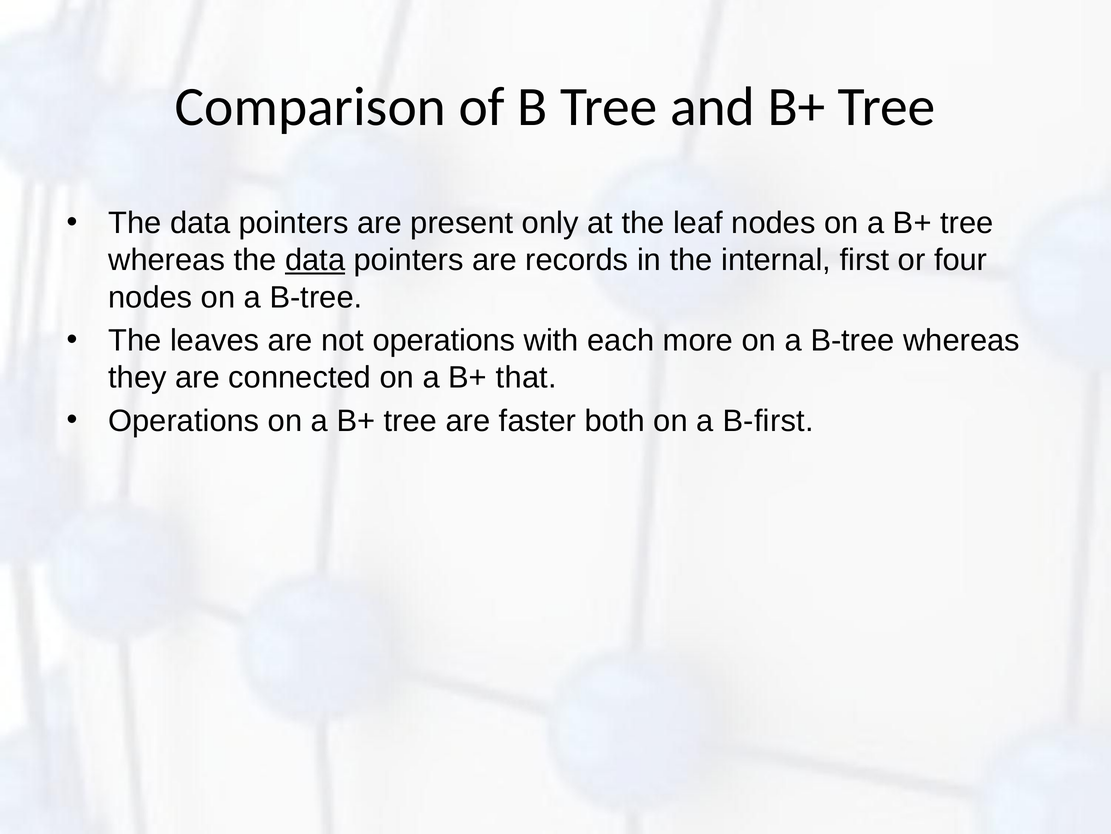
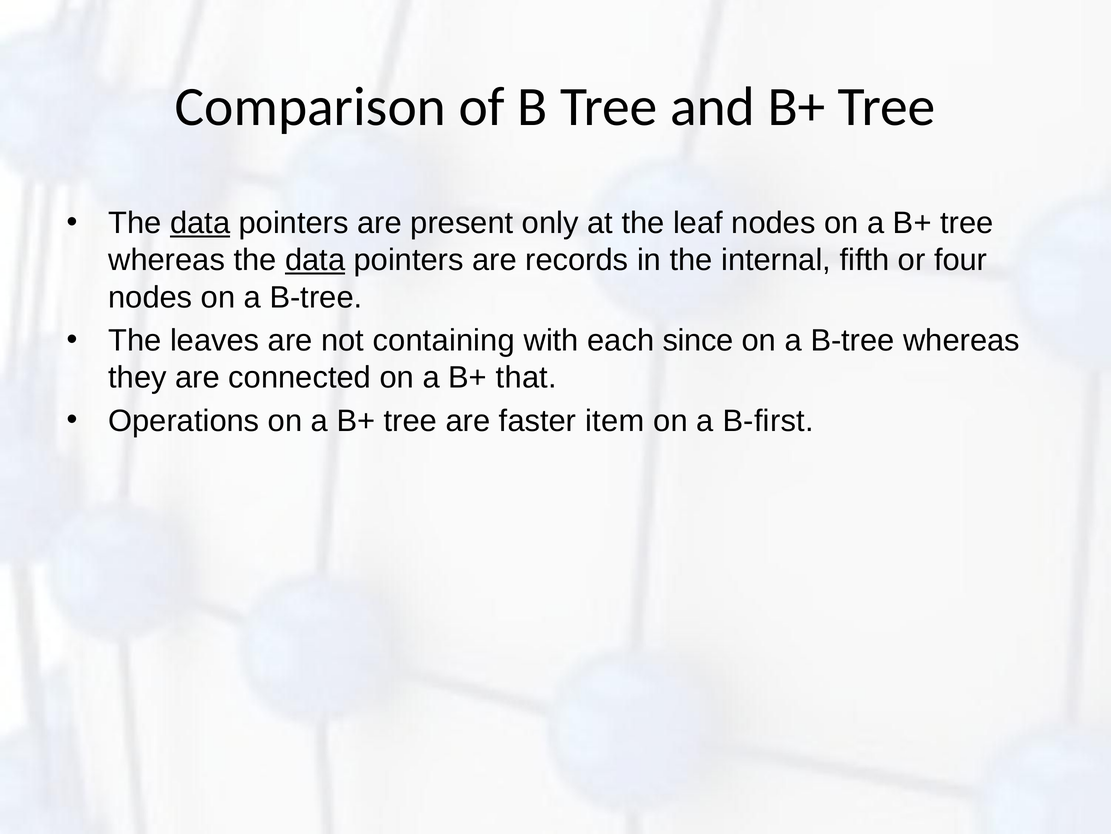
data at (200, 223) underline: none -> present
first: first -> fifth
not operations: operations -> containing
more: more -> since
both: both -> item
